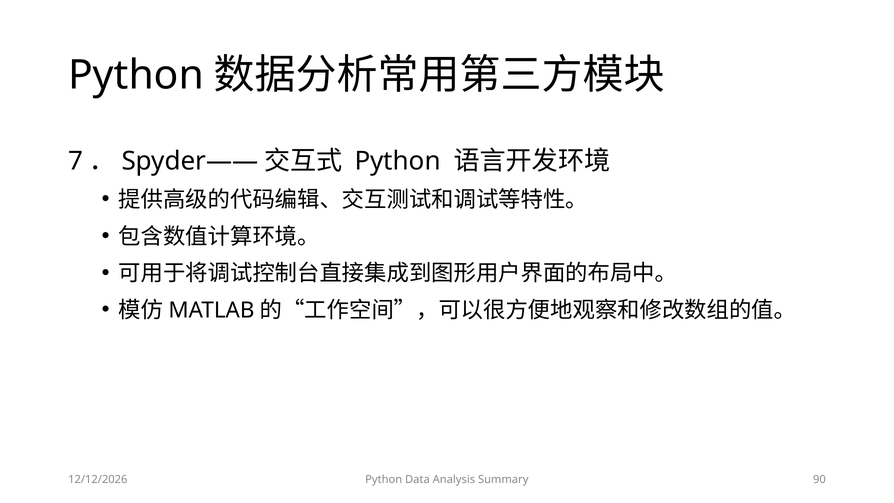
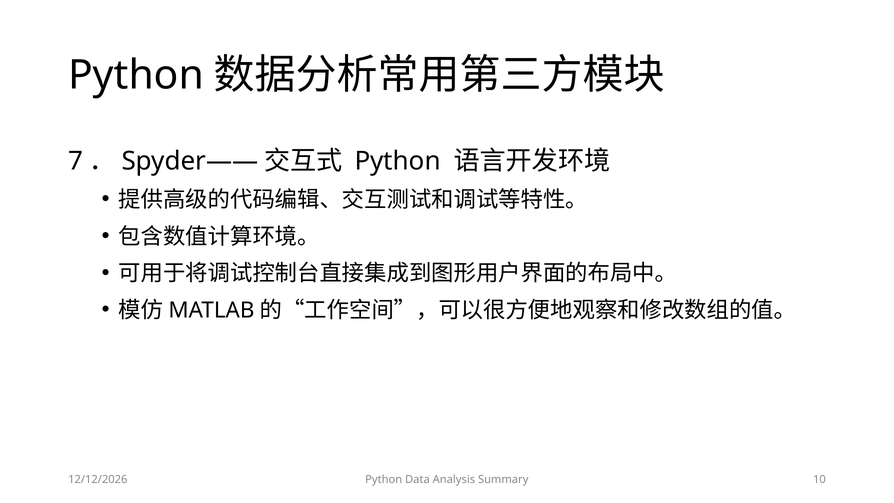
90: 90 -> 10
